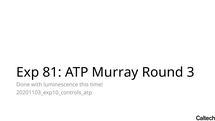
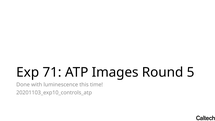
81: 81 -> 71
Murray: Murray -> Images
3: 3 -> 5
